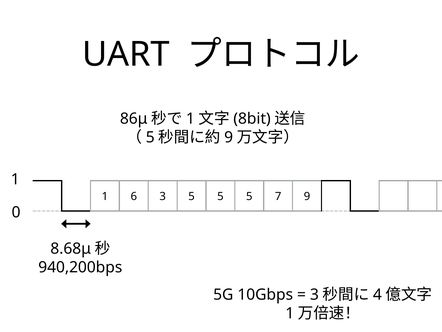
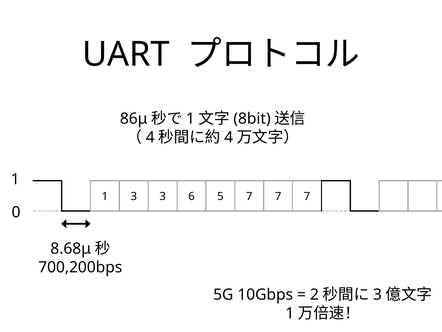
5 at (150, 137): 5 -> 4
9 at (229, 137): 9 -> 4
1 6: 6 -> 3
3 5: 5 -> 6
5 at (249, 196): 5 -> 7
9 at (307, 196): 9 -> 7
940,200bps: 940,200bps -> 700,200bps
3 at (314, 294): 3 -> 2
4 at (377, 294): 4 -> 3
